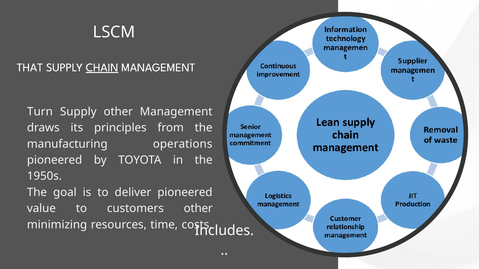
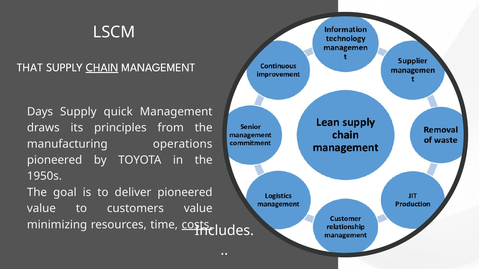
Turn: Turn -> Days
Supply other: other -> quick
customers other: other -> value
costs underline: none -> present
